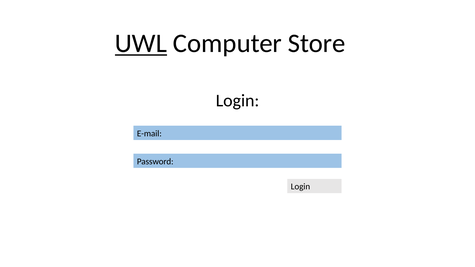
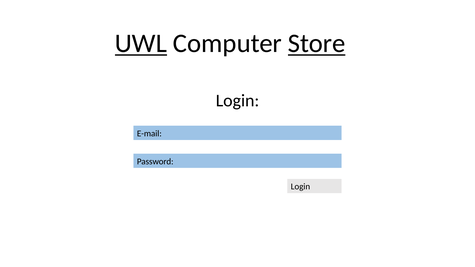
Store underline: none -> present
